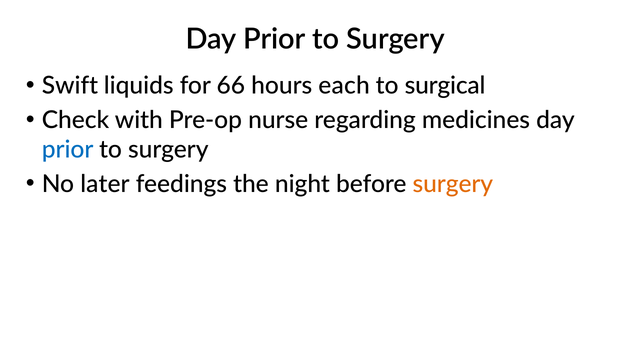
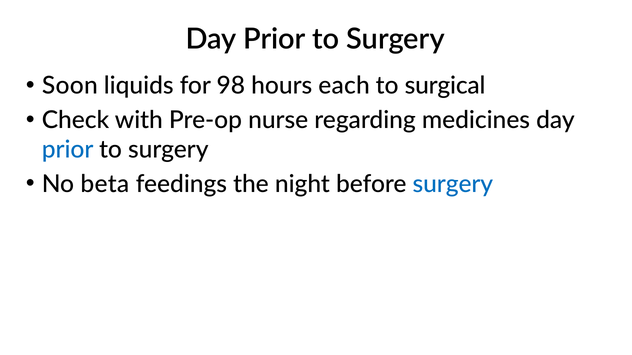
Swift: Swift -> Soon
66: 66 -> 98
later: later -> beta
surgery at (453, 184) colour: orange -> blue
